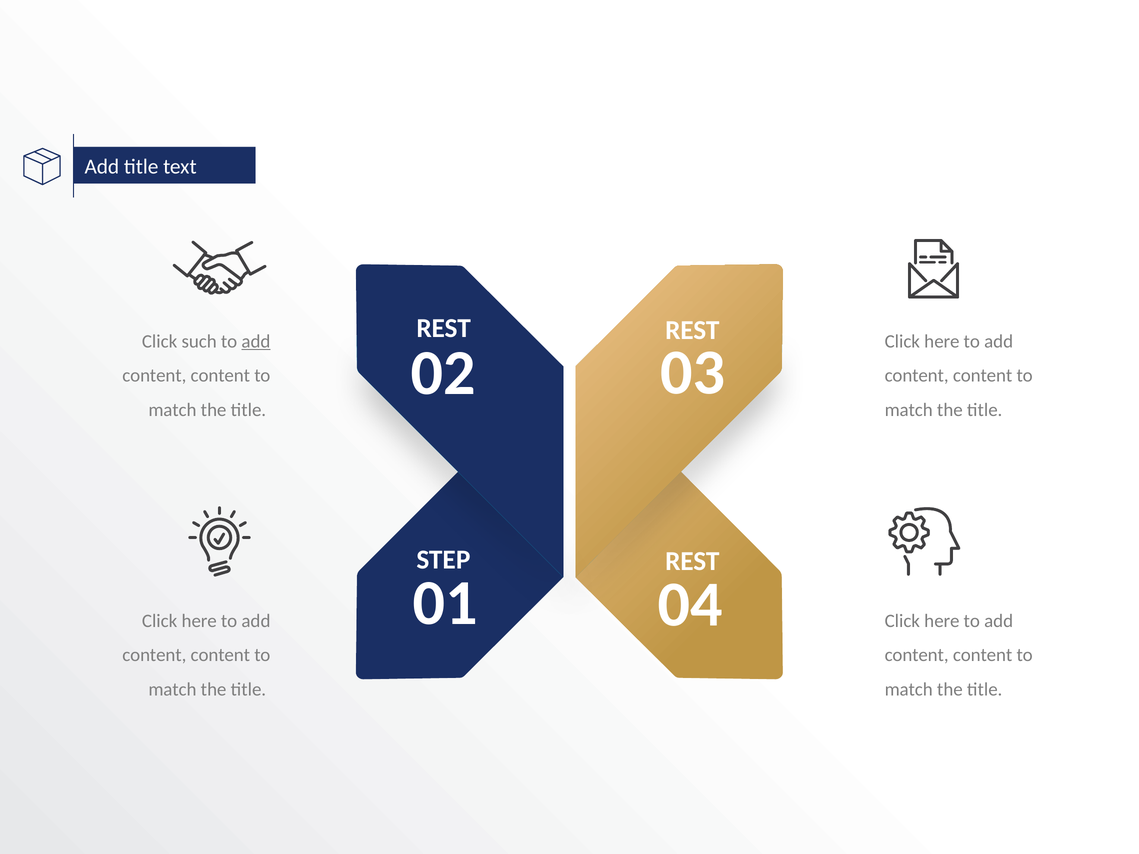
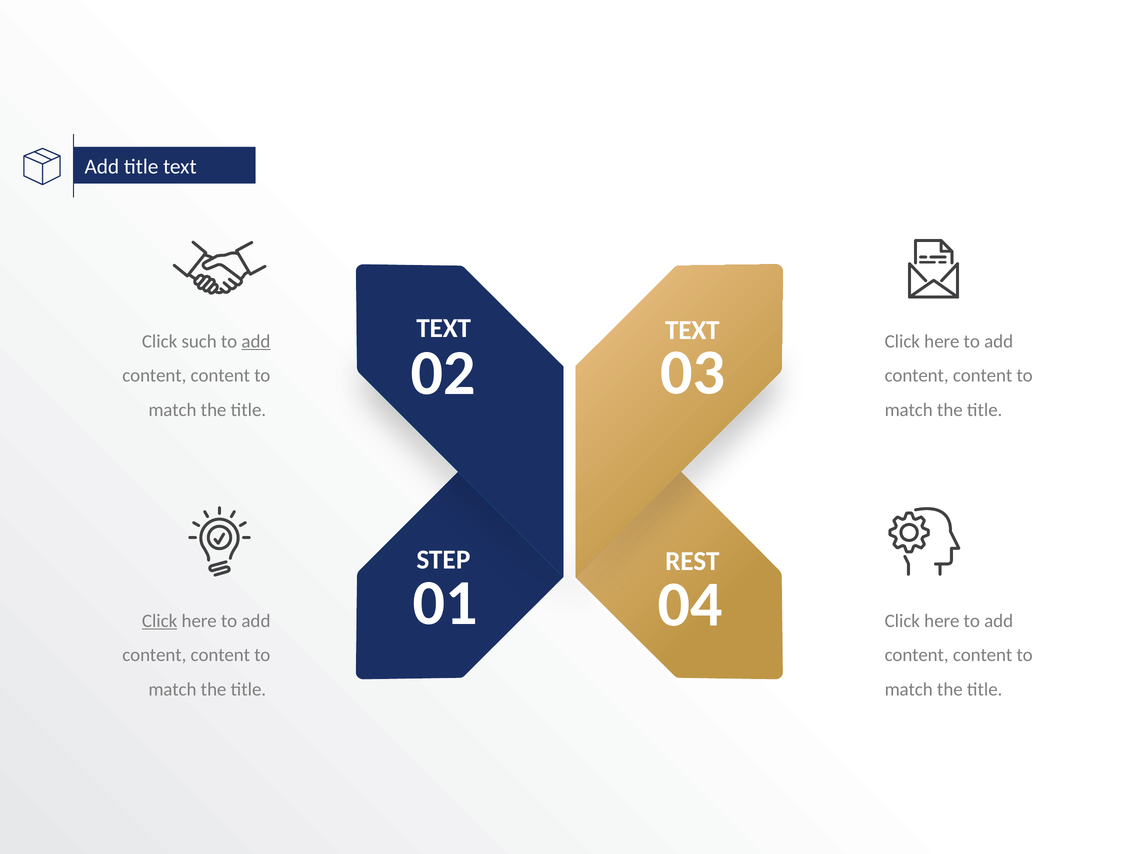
REST at (444, 329): REST -> TEXT
REST at (692, 330): REST -> TEXT
Click at (160, 621) underline: none -> present
